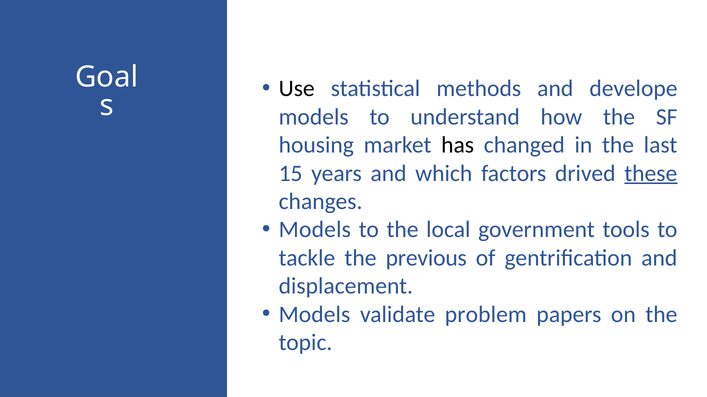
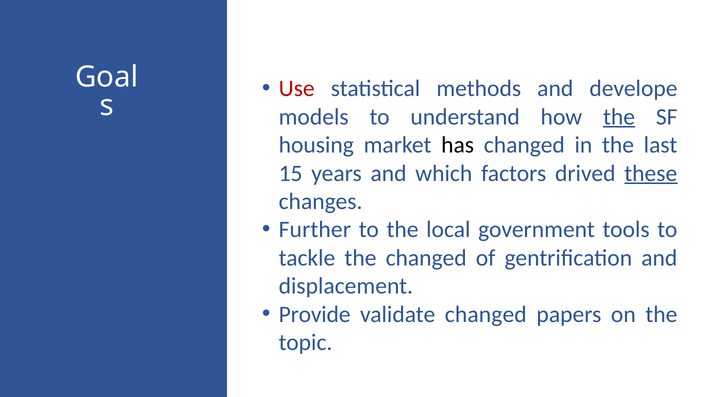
Use colour: black -> red
the at (619, 117) underline: none -> present
Models at (315, 230): Models -> Further
the previous: previous -> changed
Models at (314, 315): Models -> Provide
validate problem: problem -> changed
